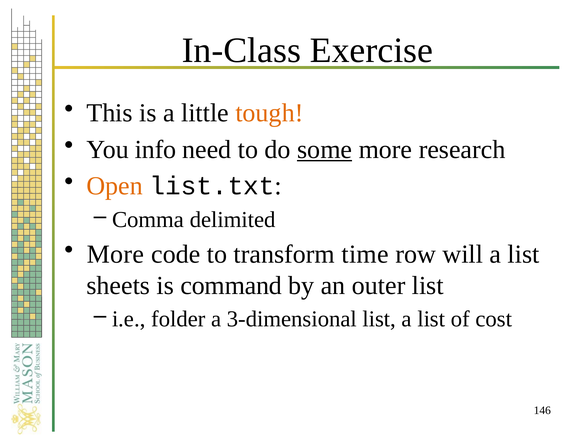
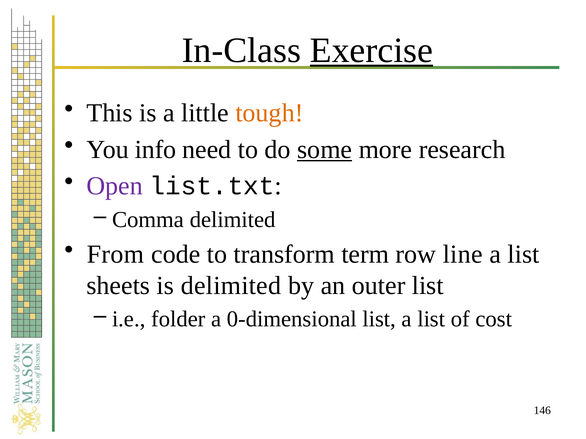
Exercise underline: none -> present
Open colour: orange -> purple
More at (115, 255): More -> From
time: time -> term
will: will -> line
is command: command -> delimited
3-dimensional: 3-dimensional -> 0-dimensional
